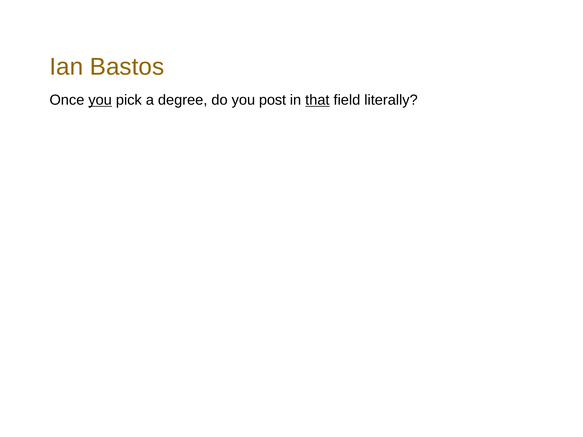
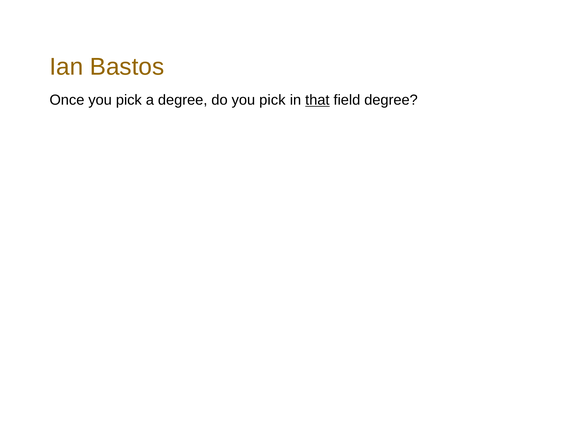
you at (100, 100) underline: present -> none
do you post: post -> pick
field literally: literally -> degree
